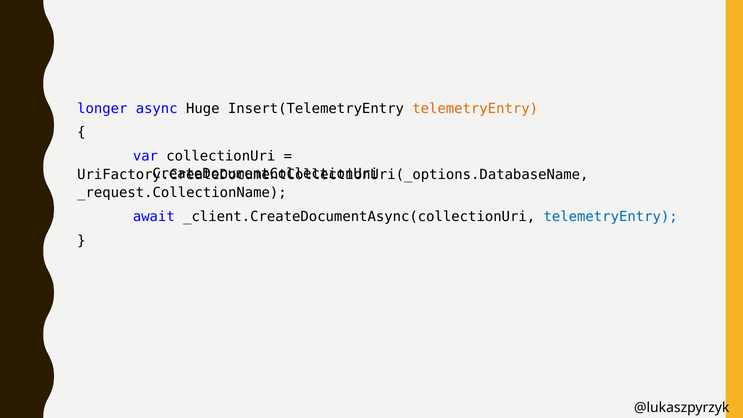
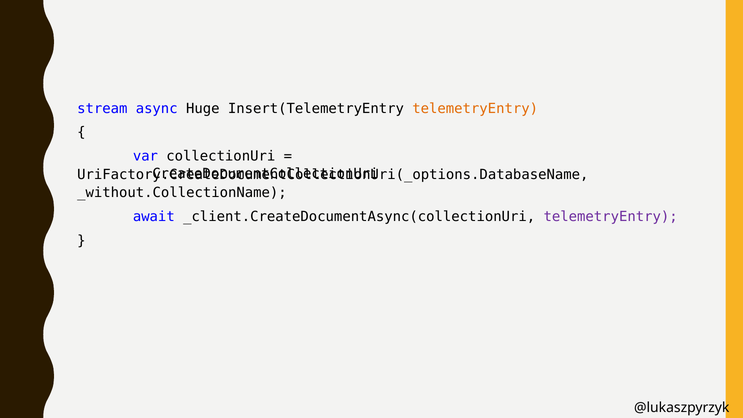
longer: longer -> stream
_request.CollectionName: _request.CollectionName -> _without.CollectionName
telemetryEntry at (611, 217) colour: blue -> purple
